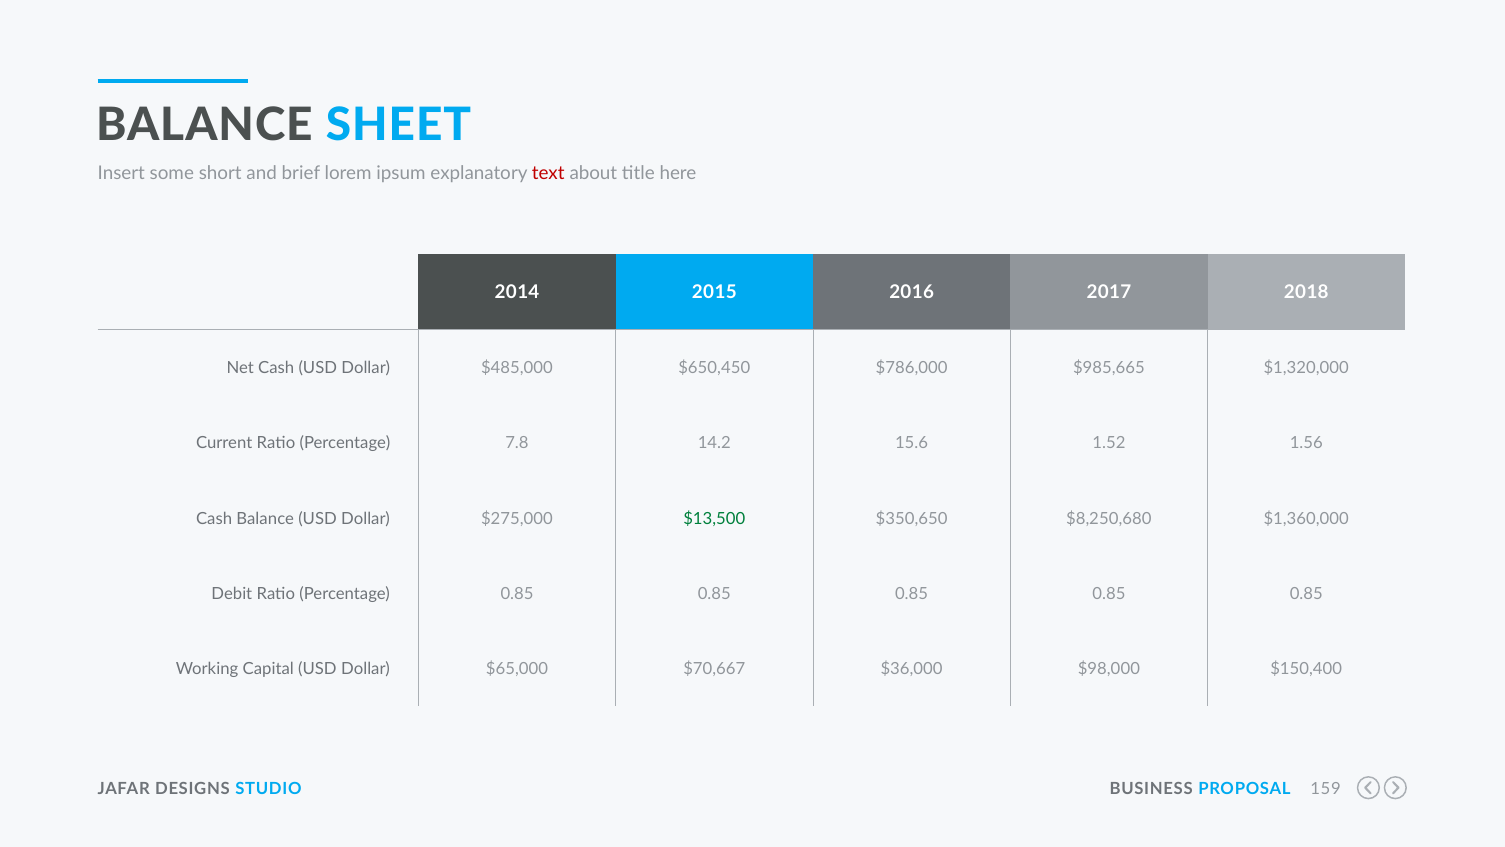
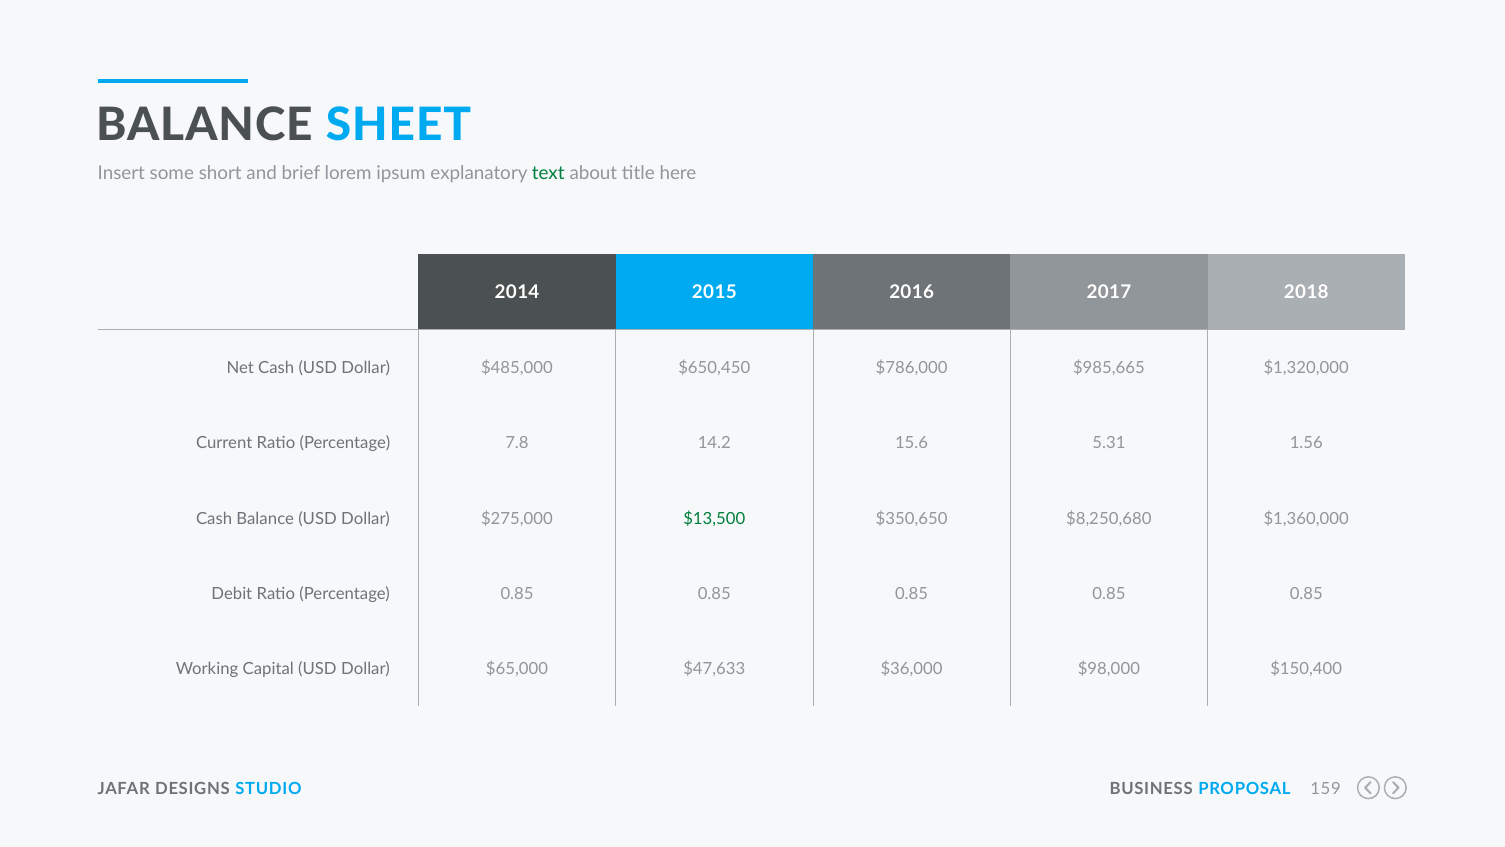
text colour: red -> green
1.52: 1.52 -> 5.31
$70,667: $70,667 -> $47,633
